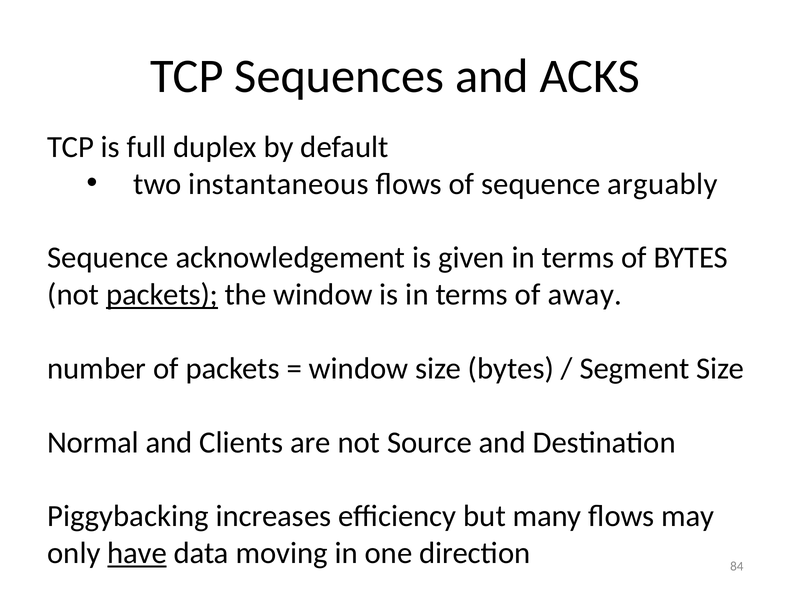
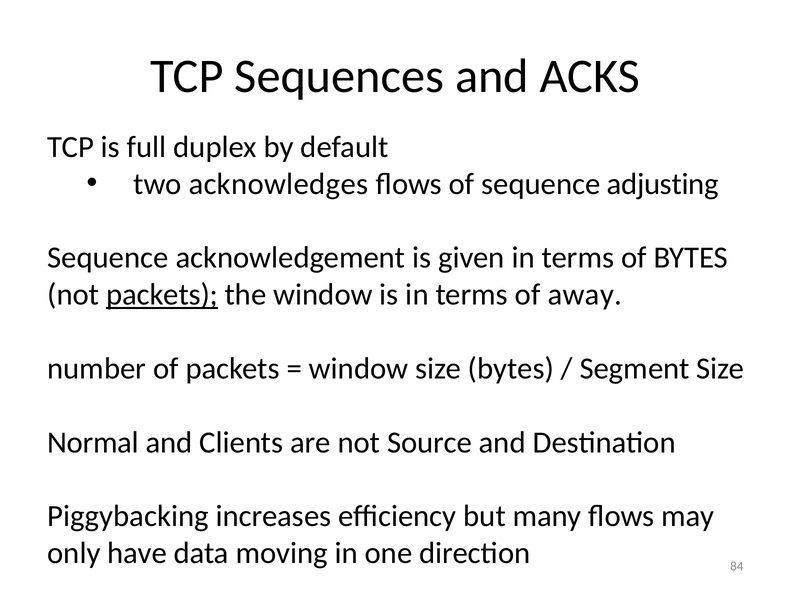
instantaneous: instantaneous -> acknowledges
arguably: arguably -> adjusting
have underline: present -> none
